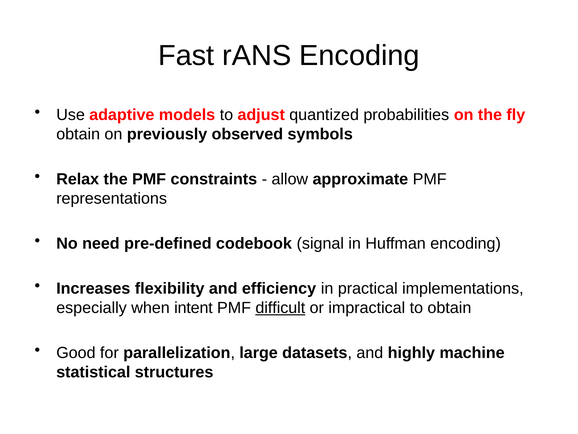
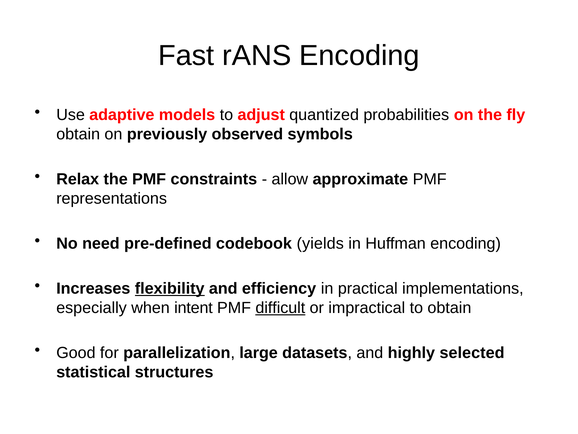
signal: signal -> yields
flexibility underline: none -> present
machine: machine -> selected
